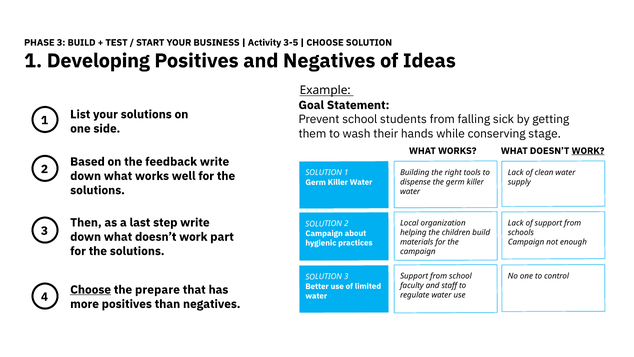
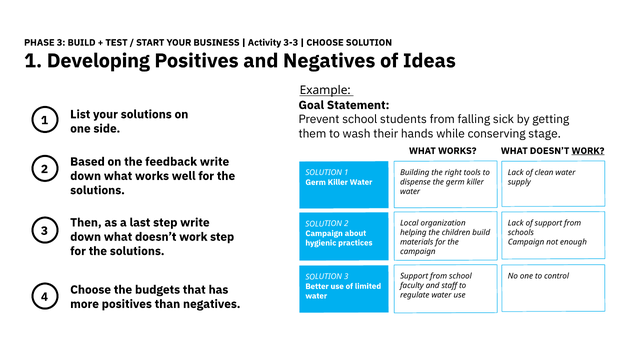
3-5: 3-5 -> 3-3
work part: part -> step
Choose at (91, 289) underline: present -> none
prepare: prepare -> budgets
